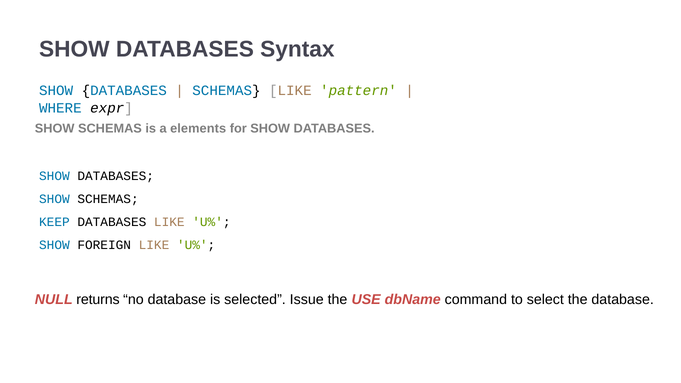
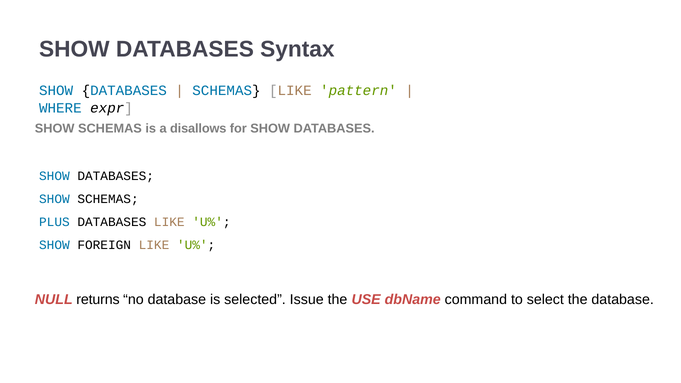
elements: elements -> disallows
KEEP: KEEP -> PLUS
